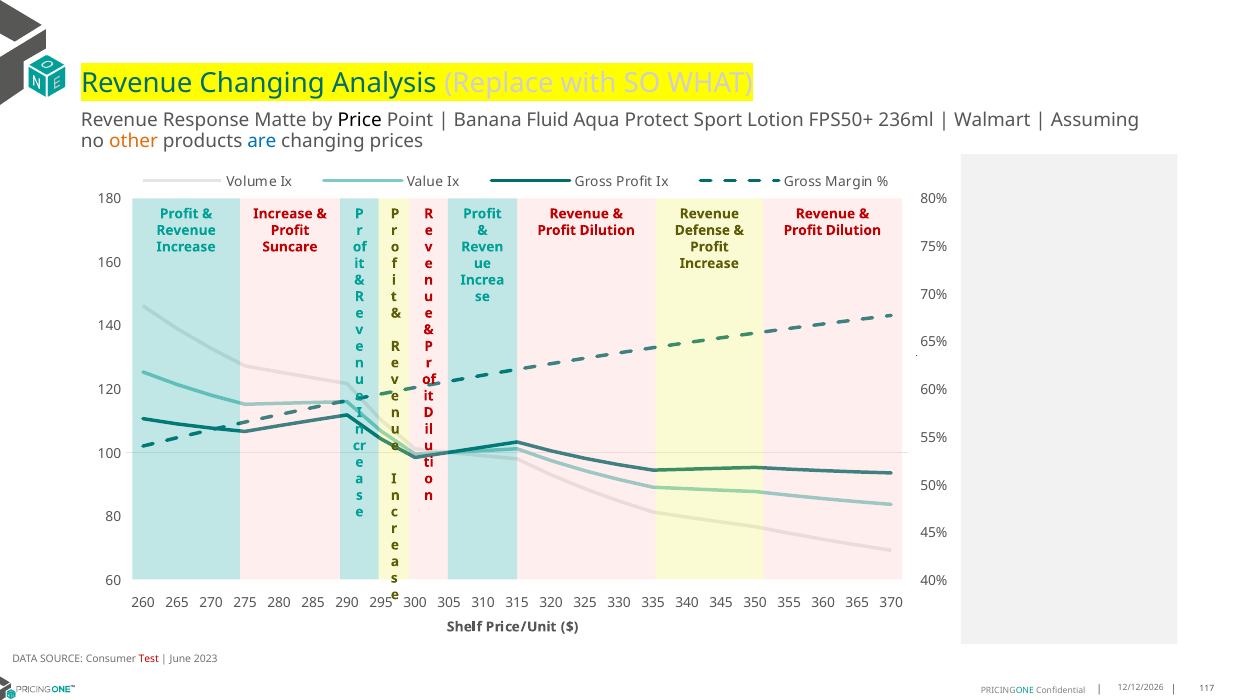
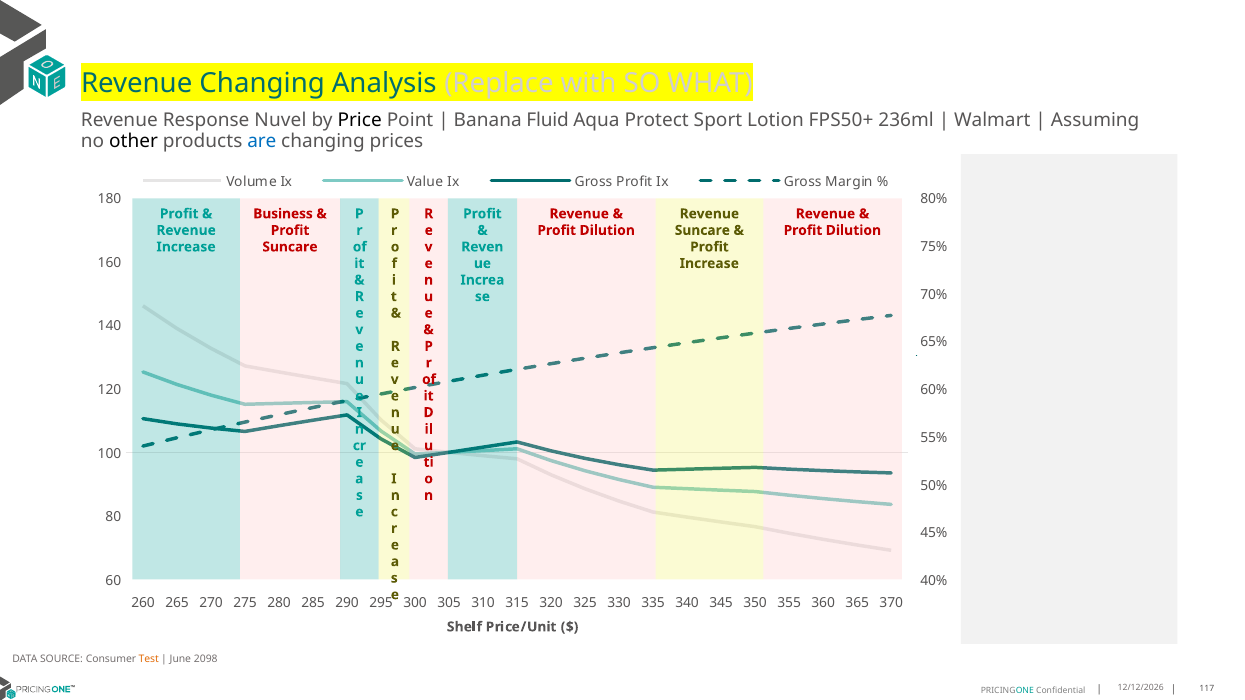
Matte: Matte -> Nuvel
other colour: orange -> black
Increase at (283, 214): Increase -> Business
Defense at (702, 230): Defense -> Suncare
Test colour: red -> orange
2023: 2023 -> 2098
